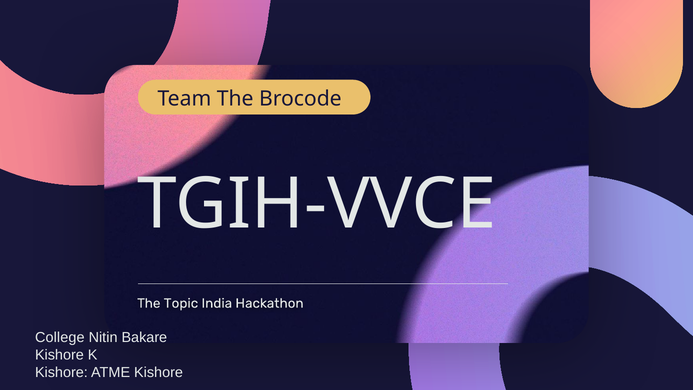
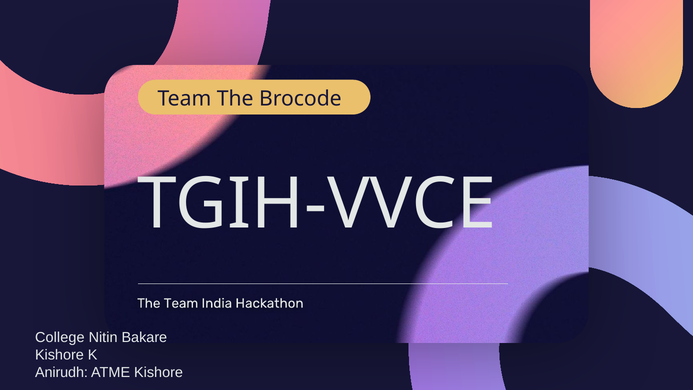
The Topic: Topic -> Team
Kishore at (61, 372): Kishore -> Anirudh
